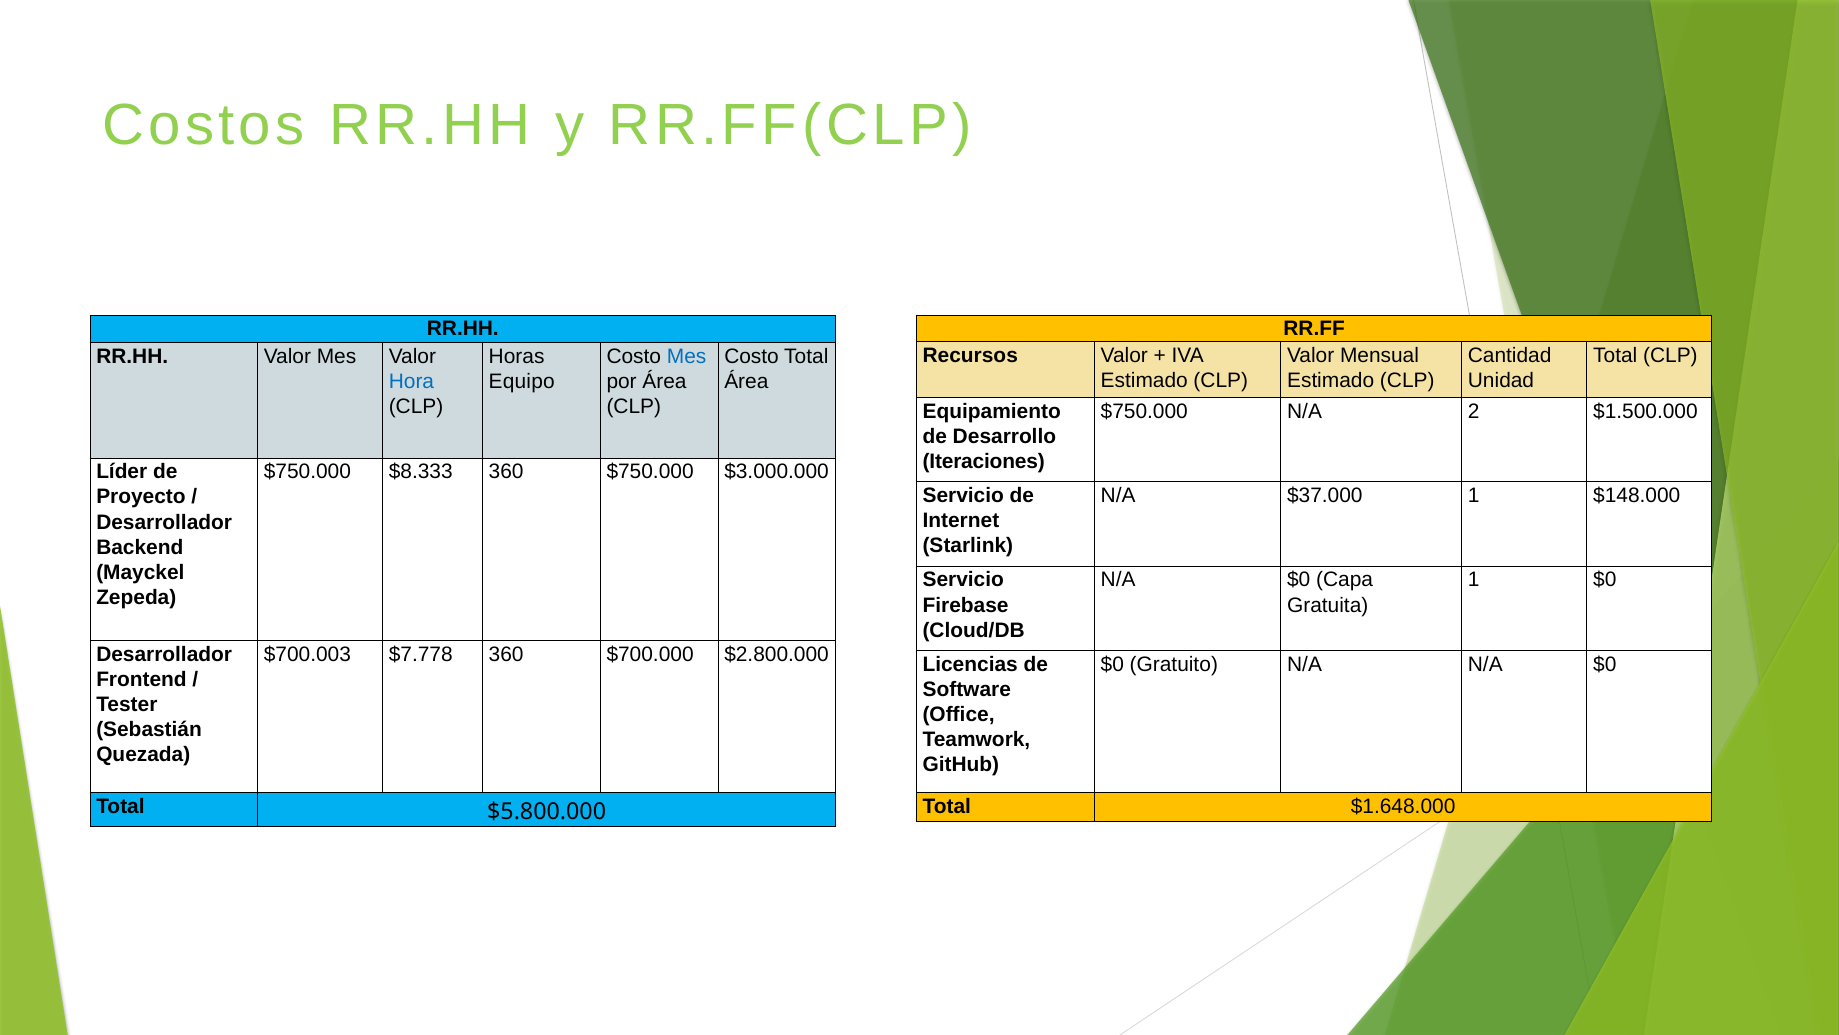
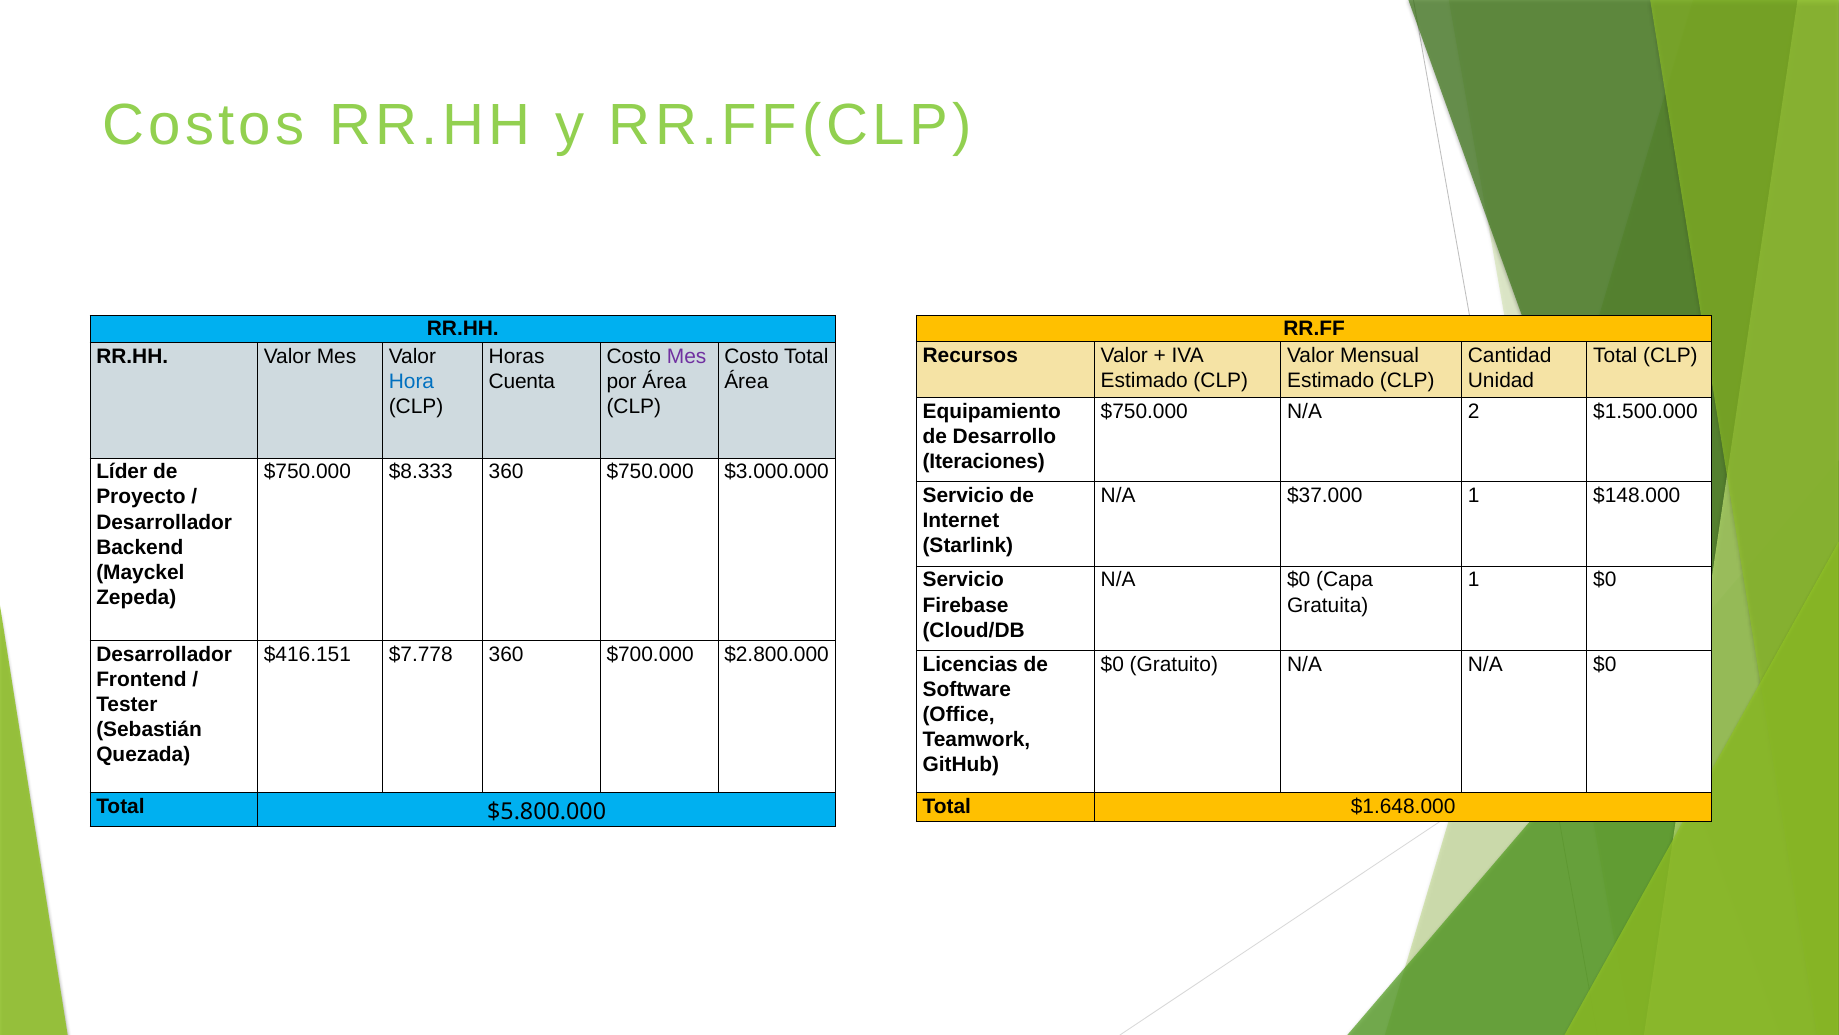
Mes at (687, 356) colour: blue -> purple
Equipo: Equipo -> Cuenta
$700.003: $700.003 -> $416.151
